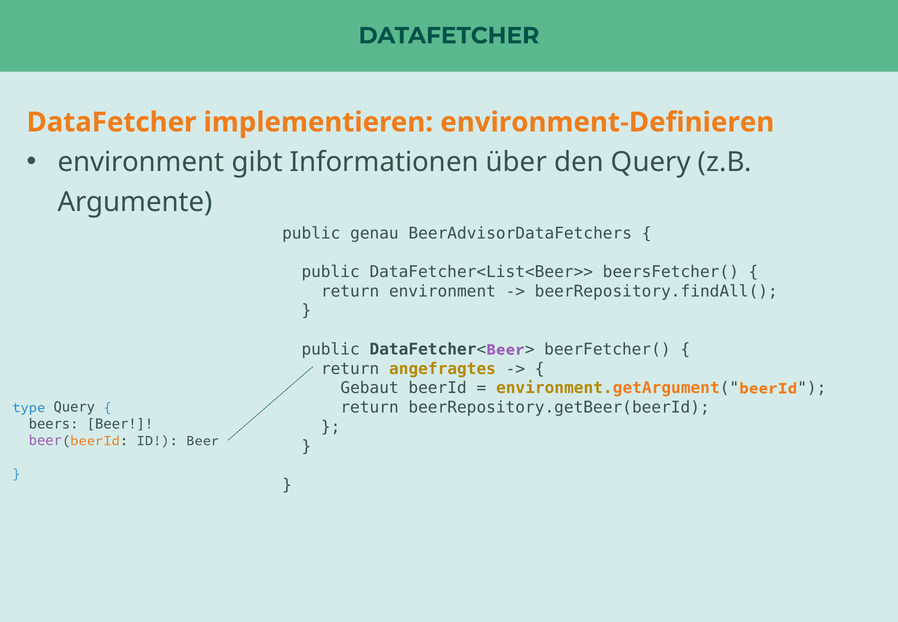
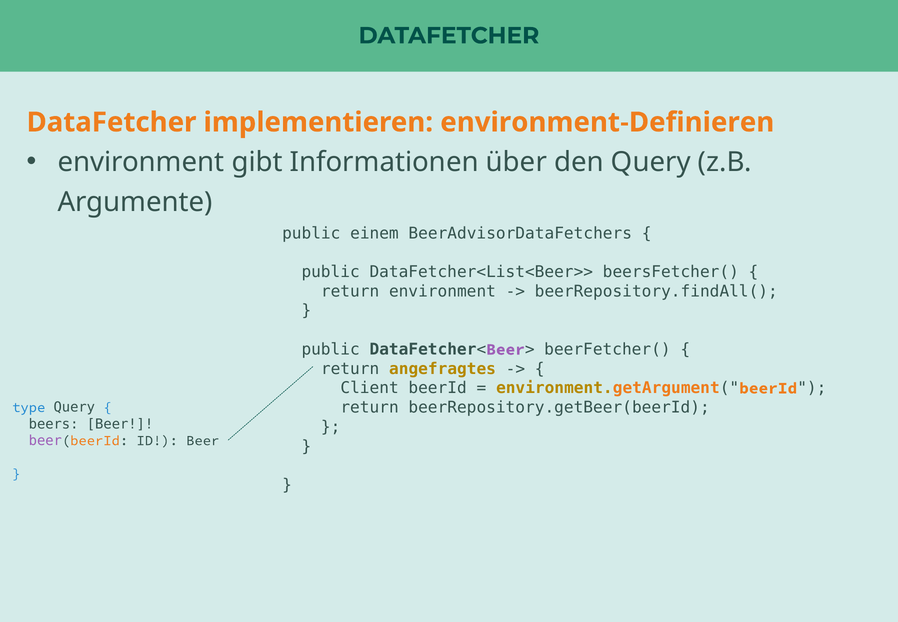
genau: genau -> einem
Gebaut: Gebaut -> Client
